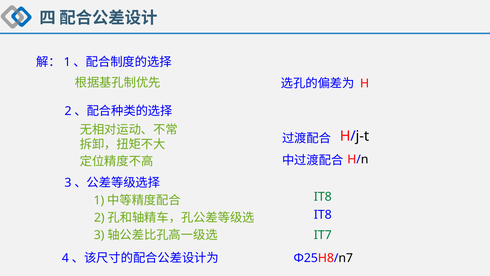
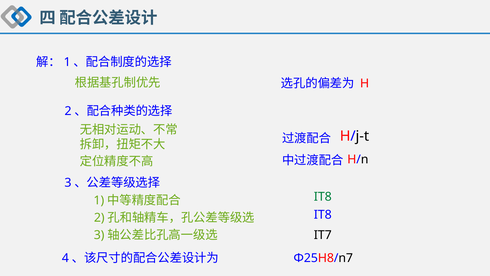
IT7 colour: green -> black
